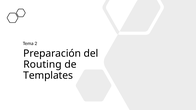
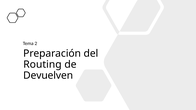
Templates: Templates -> Devuelven
